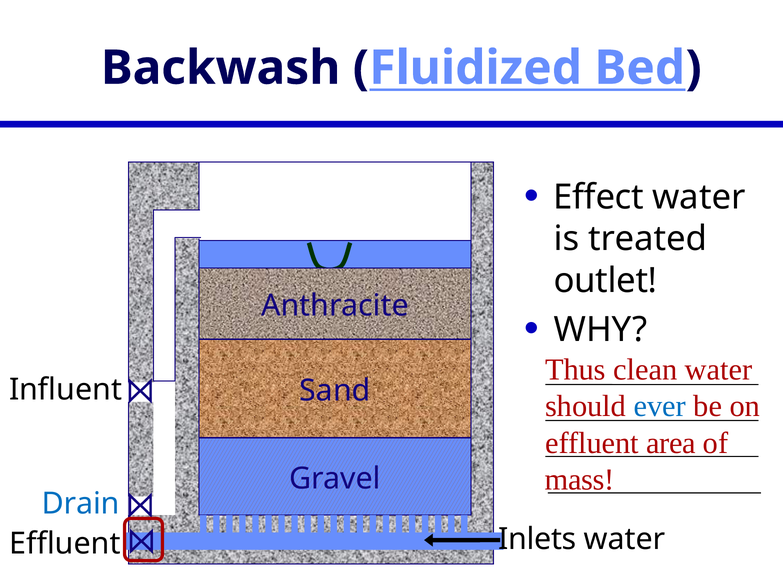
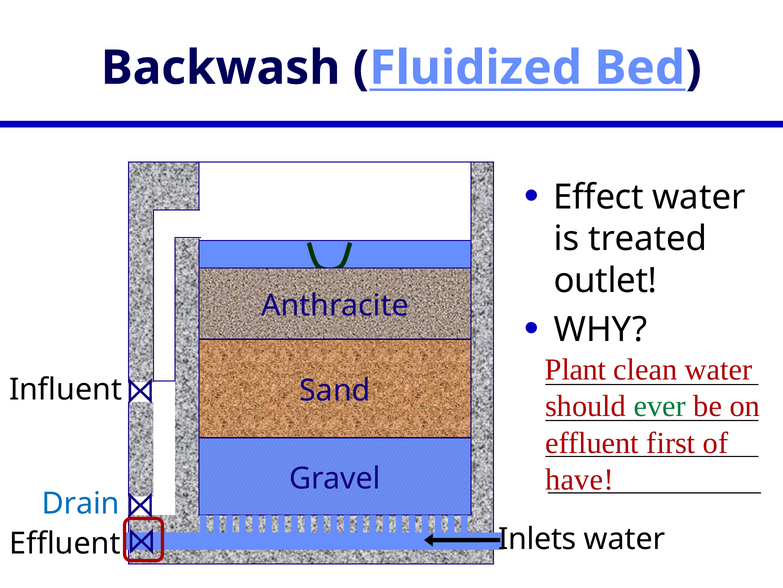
Thus: Thus -> Plant
ever colour: blue -> green
area: area -> first
mass: mass -> have
